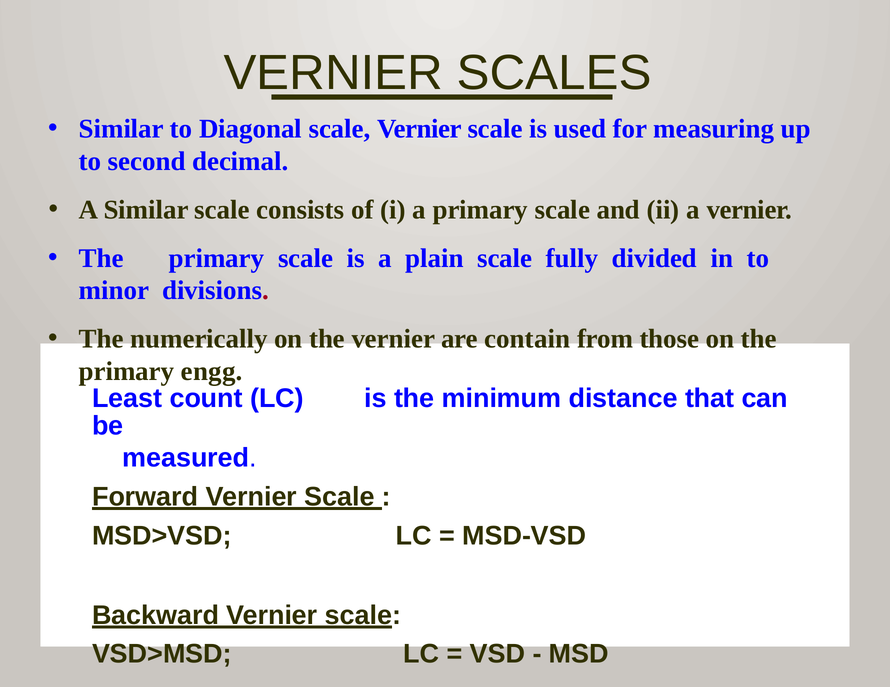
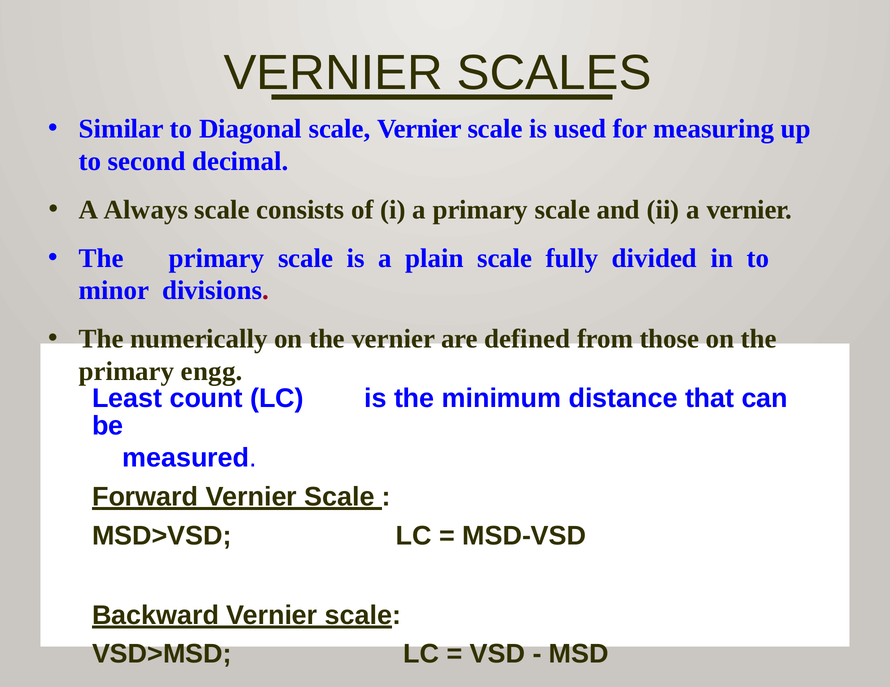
A Similar: Similar -> Always
contain: contain -> defined
